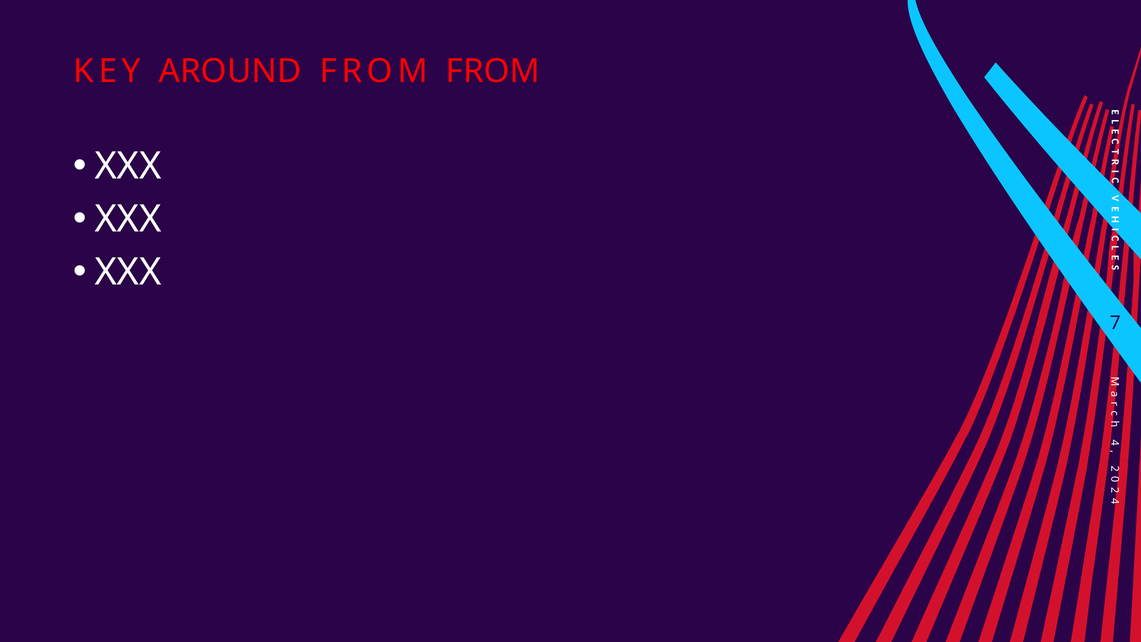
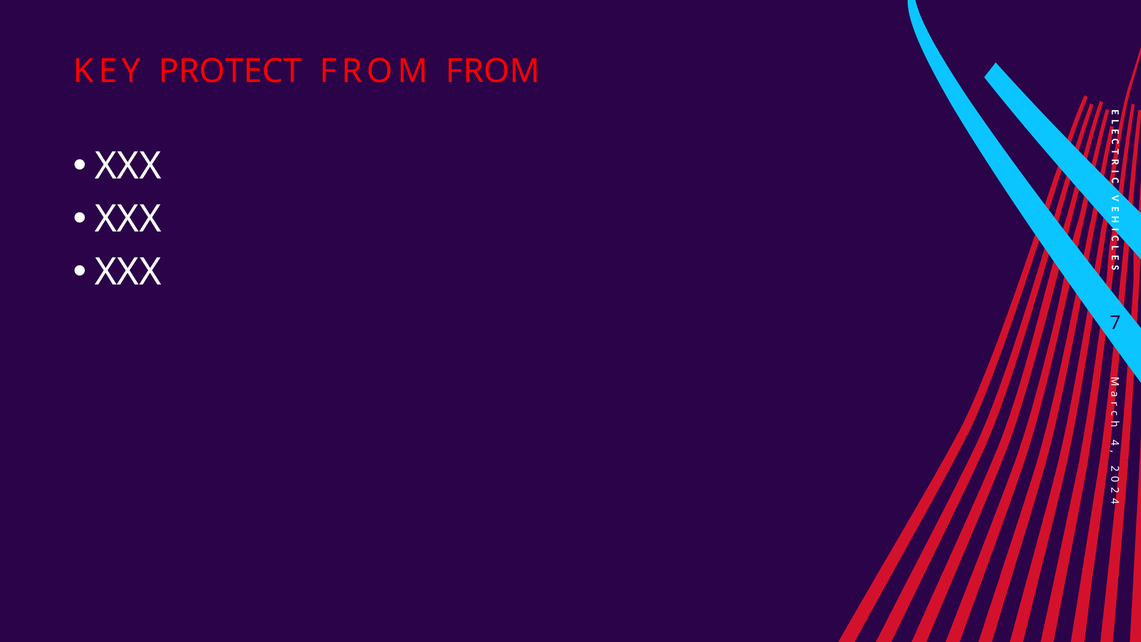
AROUND: AROUND -> PROTECT
